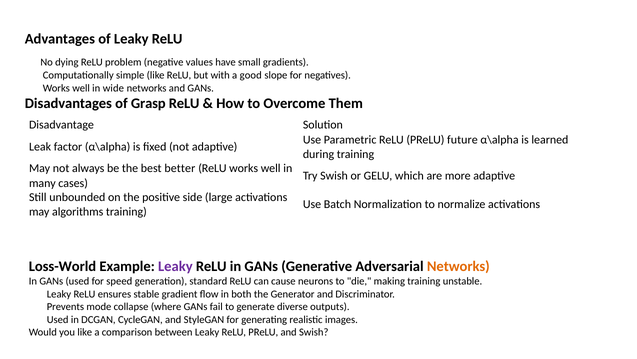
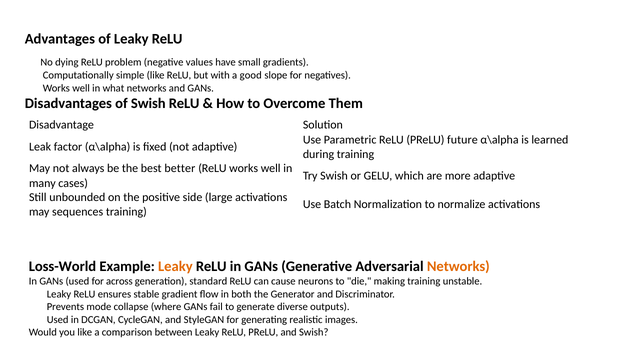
wide: wide -> what
of Grasp: Grasp -> Swish
algorithms: algorithms -> sequences
Leaky at (175, 266) colour: purple -> orange
speed: speed -> across
